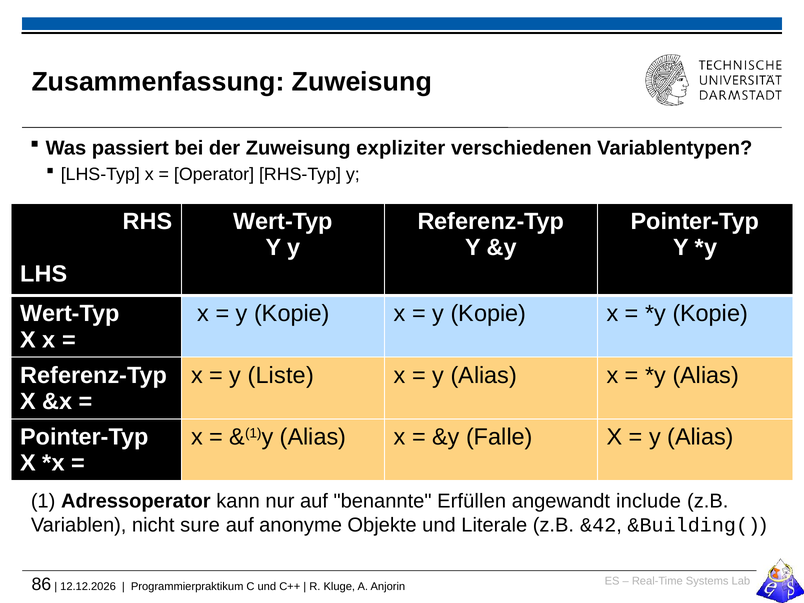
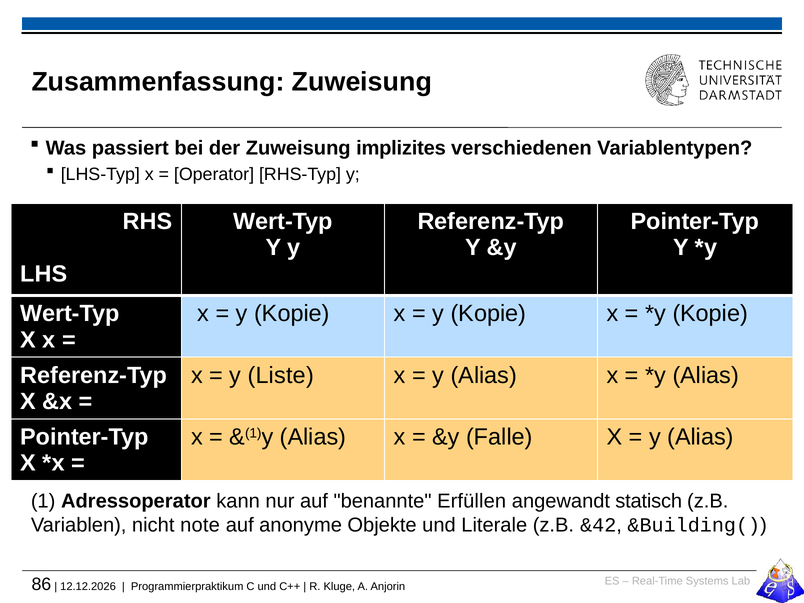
expliziter: expliziter -> implizites
include: include -> statisch
sure: sure -> note
